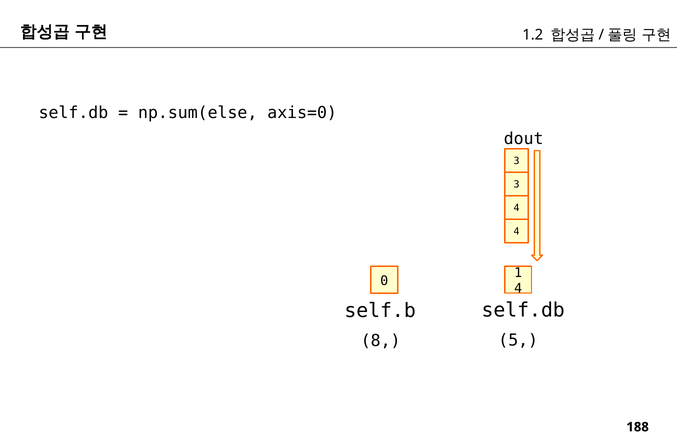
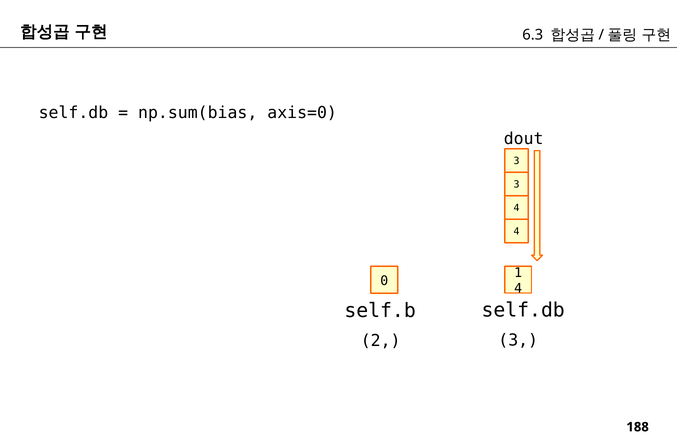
1.2: 1.2 -> 6.3
np.sum(else: np.sum(else -> np.sum(bias
5 at (518, 340): 5 -> 3
8: 8 -> 2
